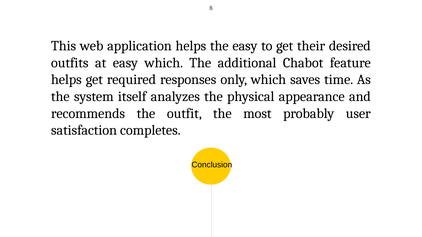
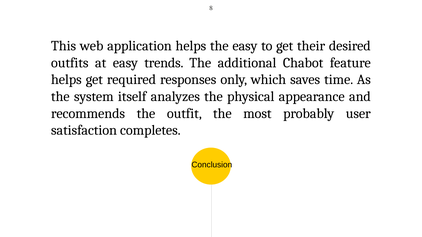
easy which: which -> trends
